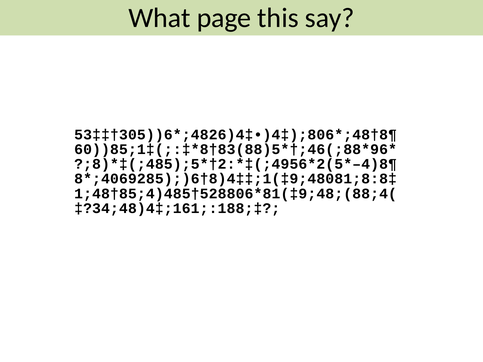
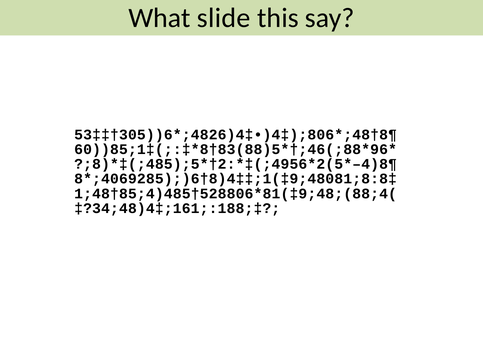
page: page -> slide
